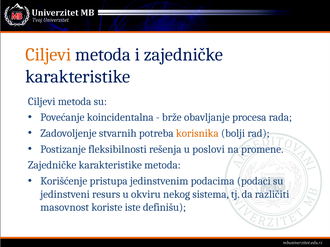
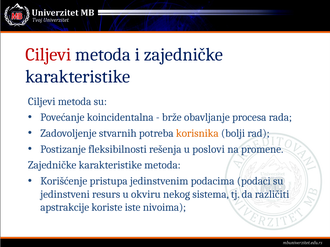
Ciljevi at (48, 55) colour: orange -> red
masovnost: masovnost -> apstrakcije
definišu: definišu -> nivoima
